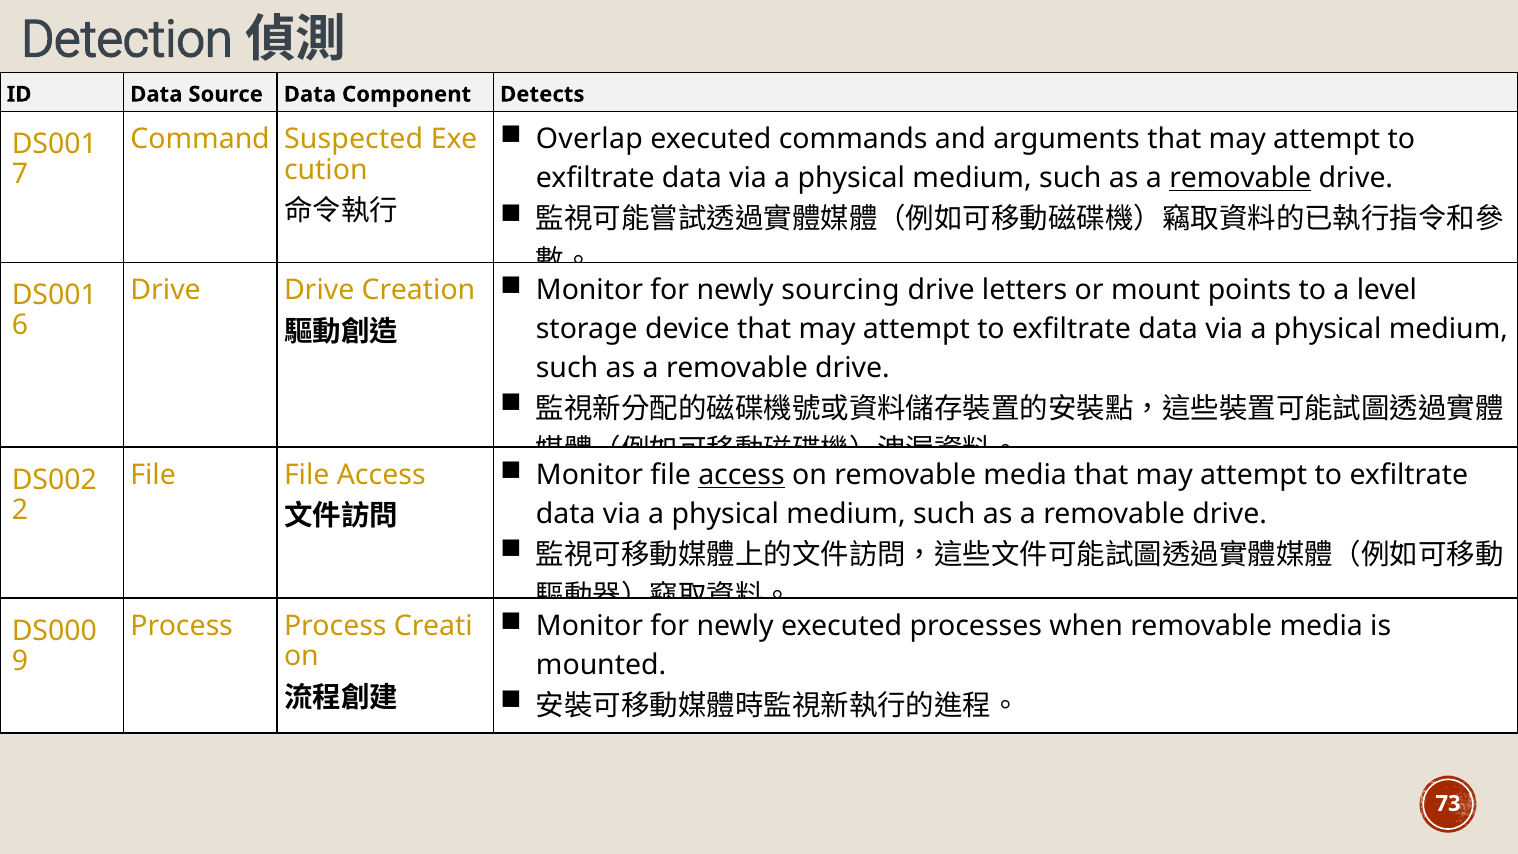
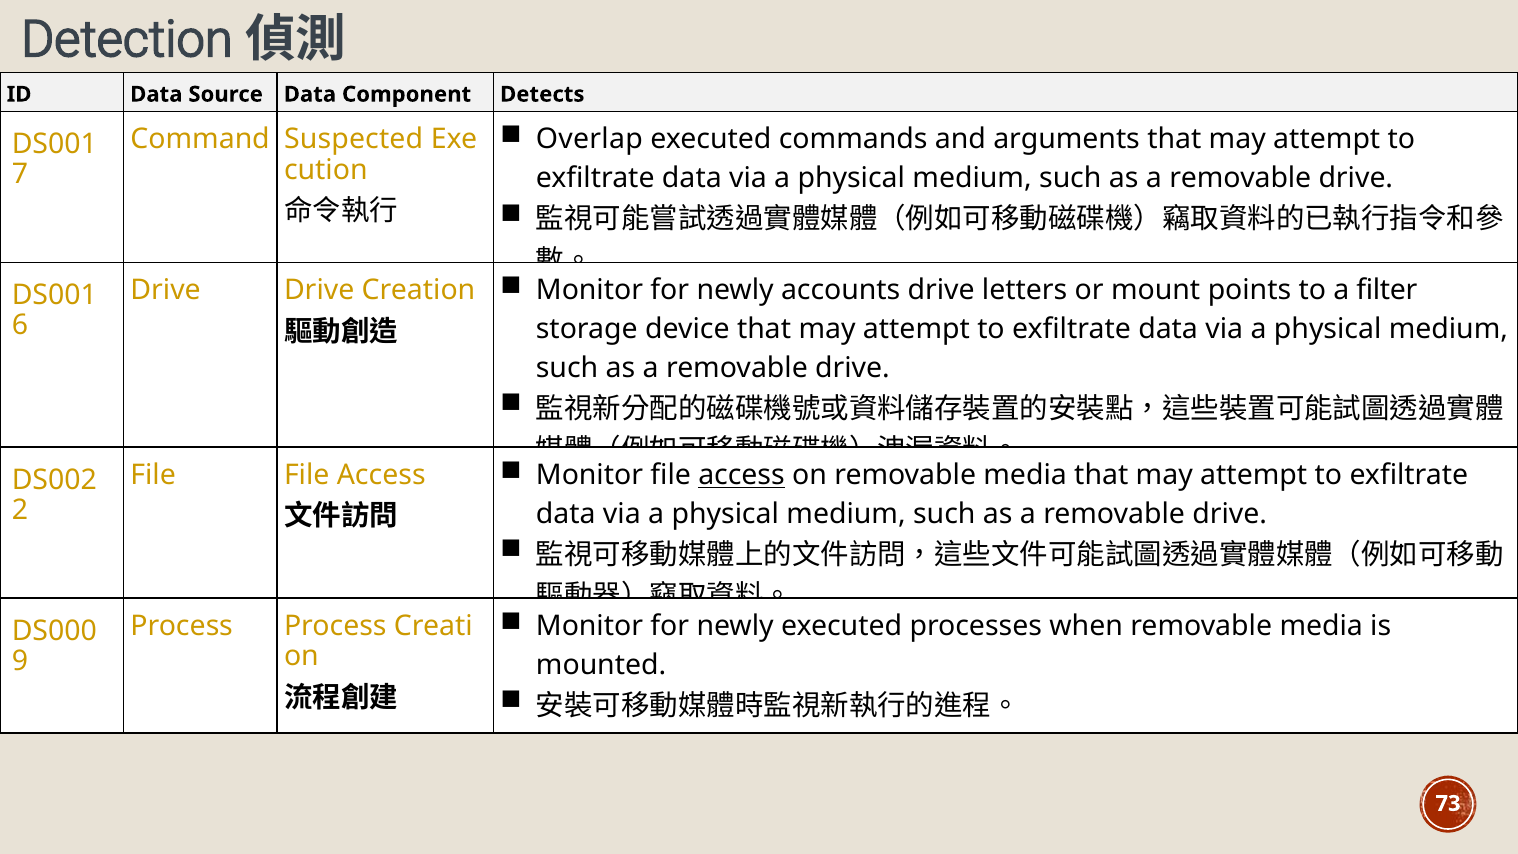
removable at (1240, 178) underline: present -> none
sourcing: sourcing -> accounts
level: level -> filter
